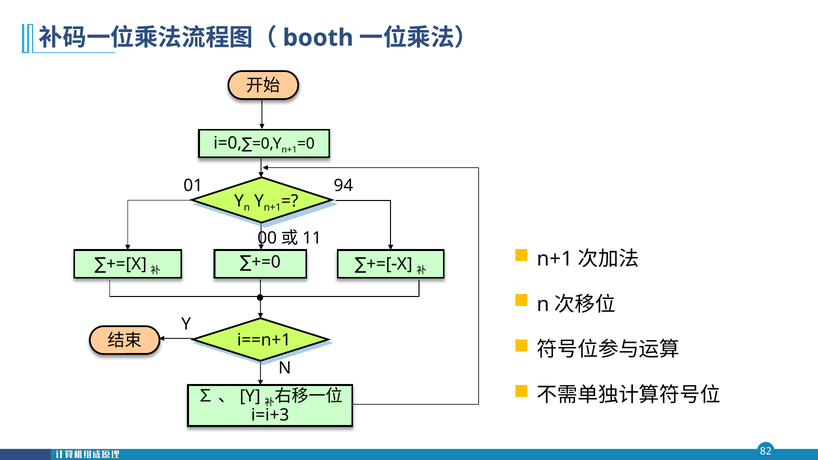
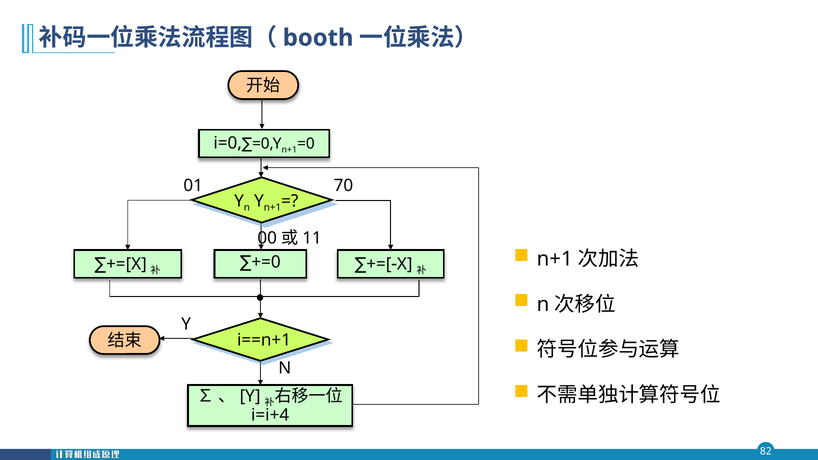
94: 94 -> 70
i=i+3: i=i+3 -> i=i+4
